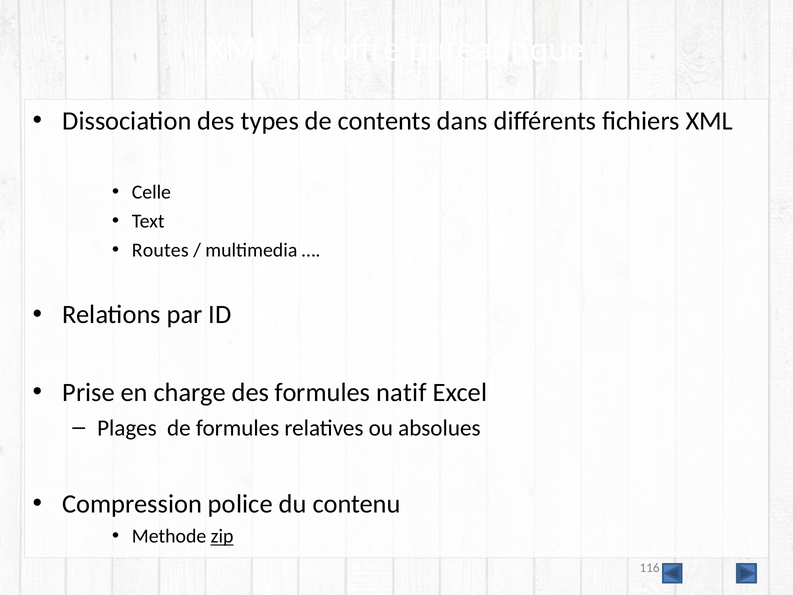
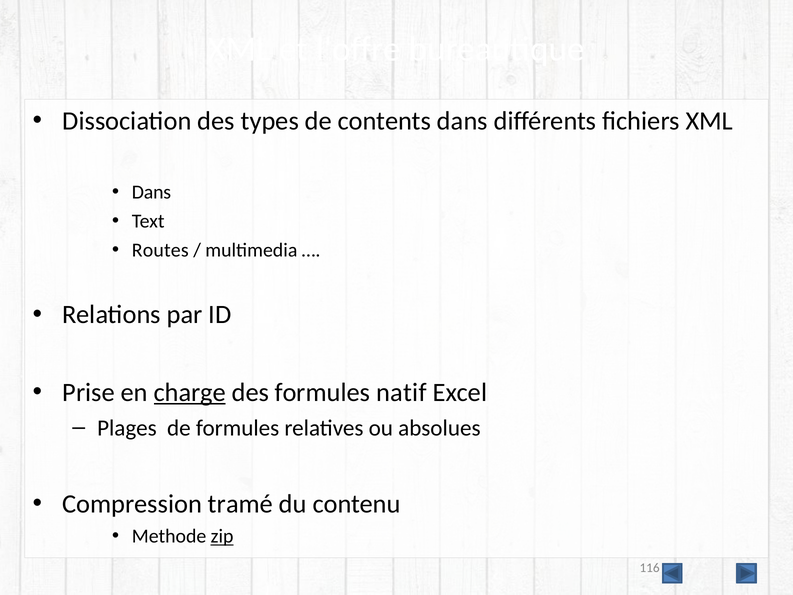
Celle at (151, 192): Celle -> Dans
charge underline: none -> present
police: police -> tramé
